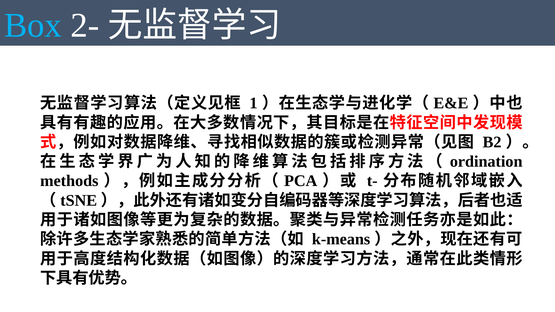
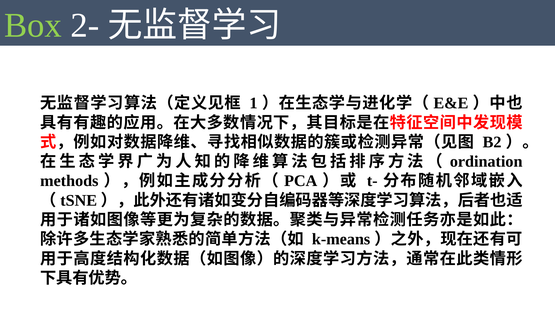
Box colour: light blue -> light green
